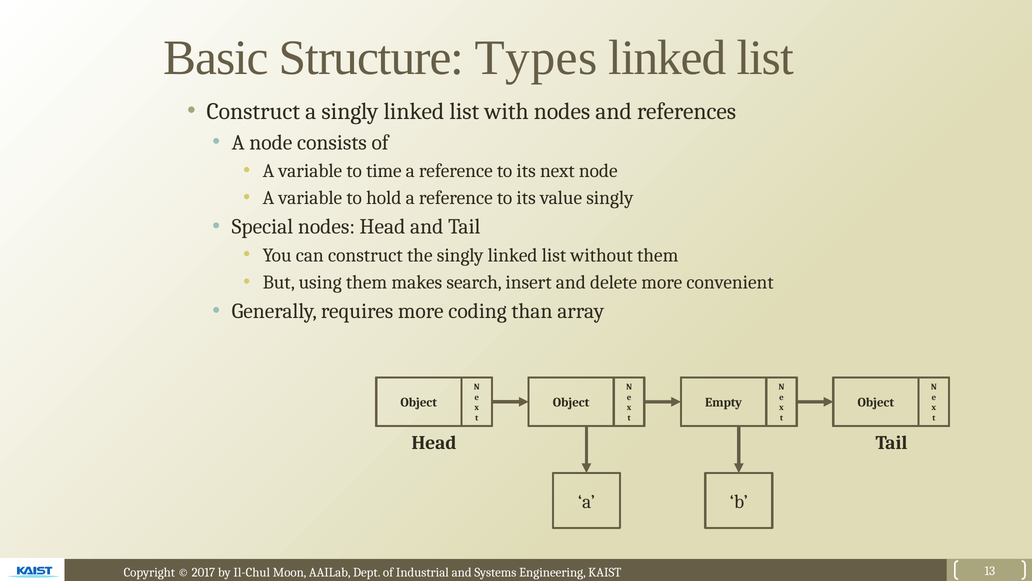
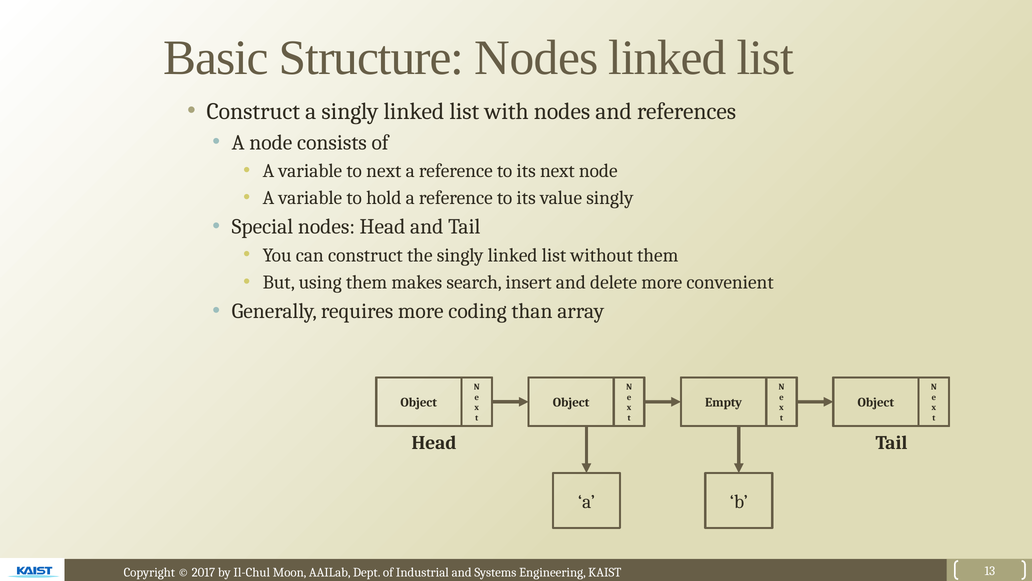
Structure Types: Types -> Nodes
to time: time -> next
